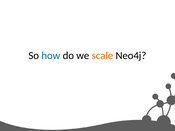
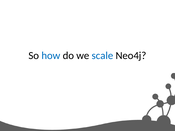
scale colour: orange -> blue
